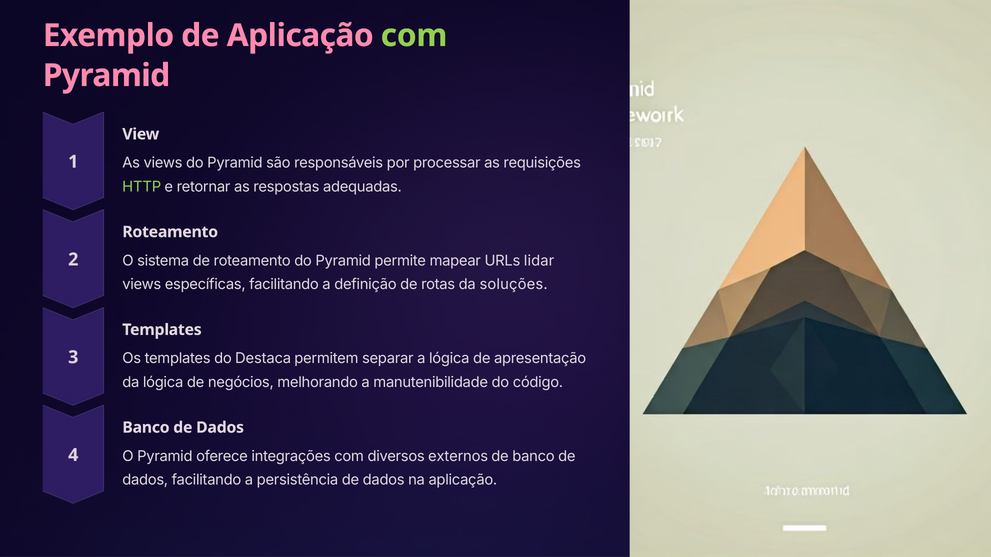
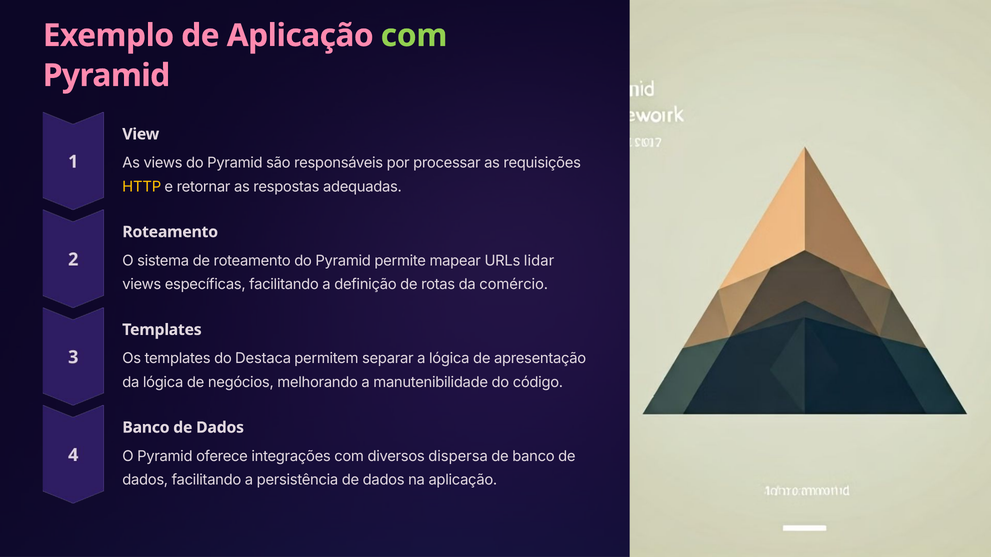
HTTP colour: light green -> yellow
soluções: soluções -> comércio
externos: externos -> dispersa
